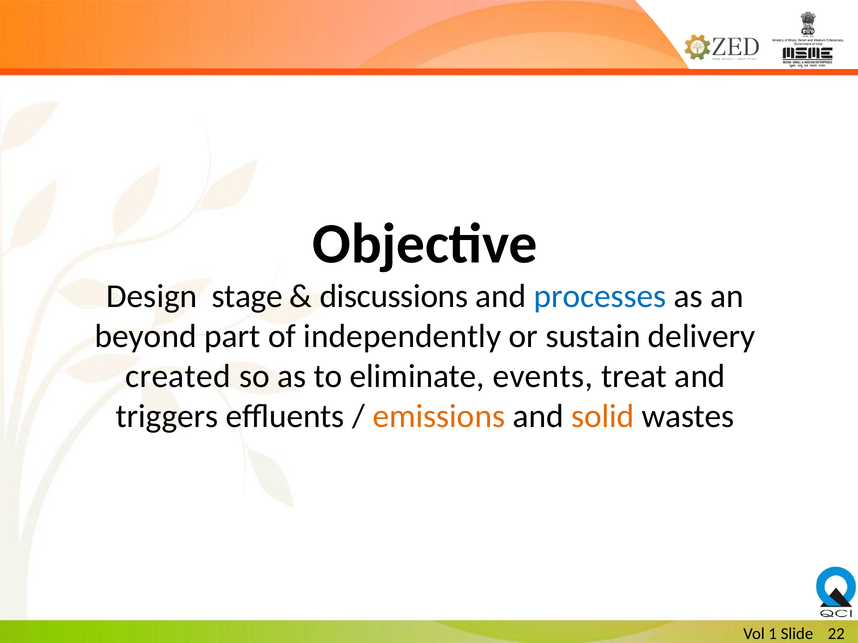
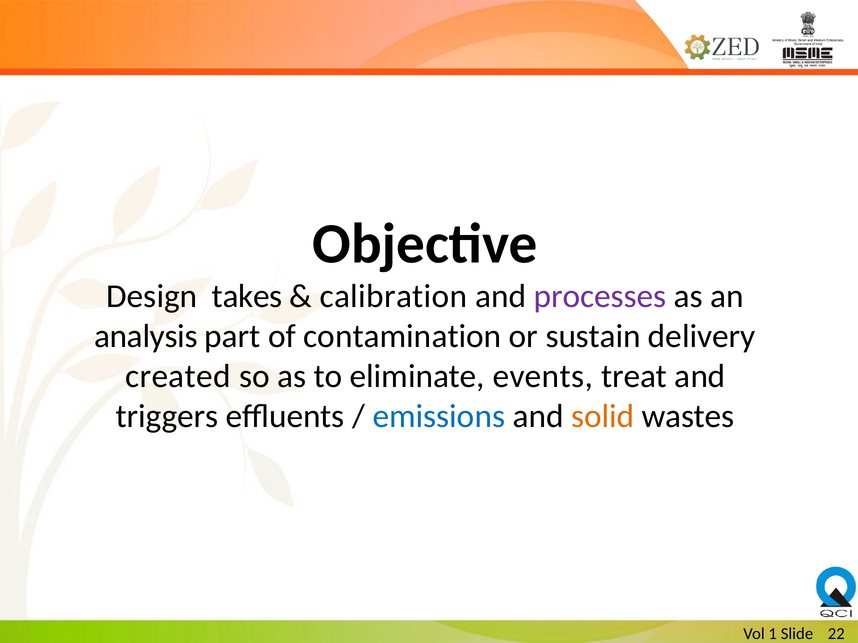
stage: stage -> takes
discussions: discussions -> calibration
processes colour: blue -> purple
beyond: beyond -> analysis
independently: independently -> contamination
emissions colour: orange -> blue
